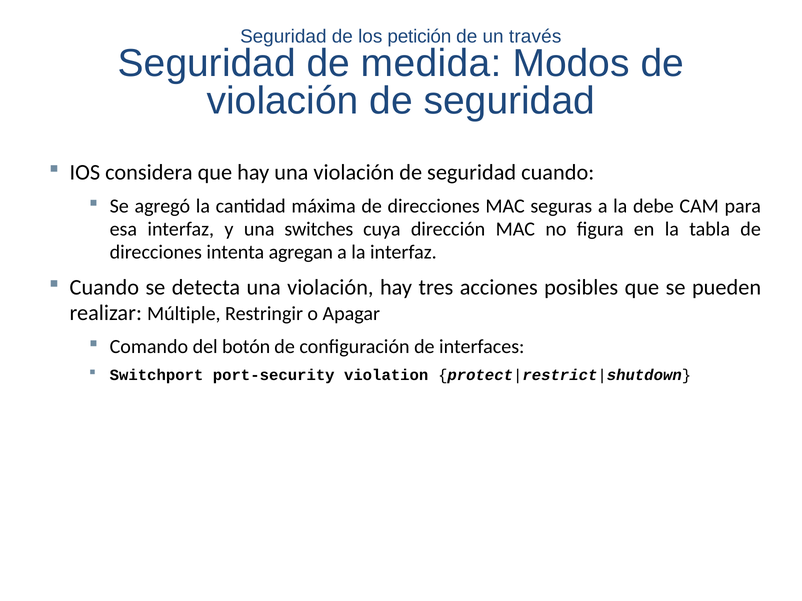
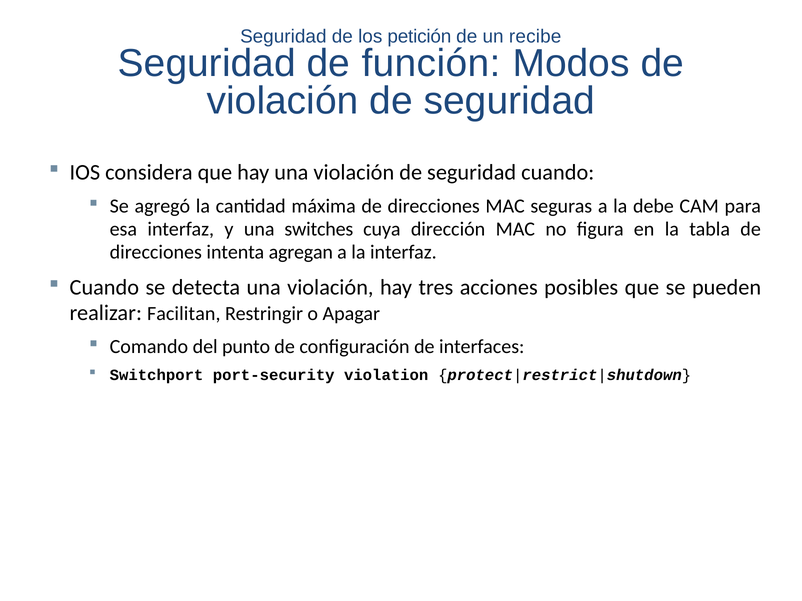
través: través -> recibe
medida: medida -> función
Múltiple: Múltiple -> Facilitan
botón: botón -> punto
